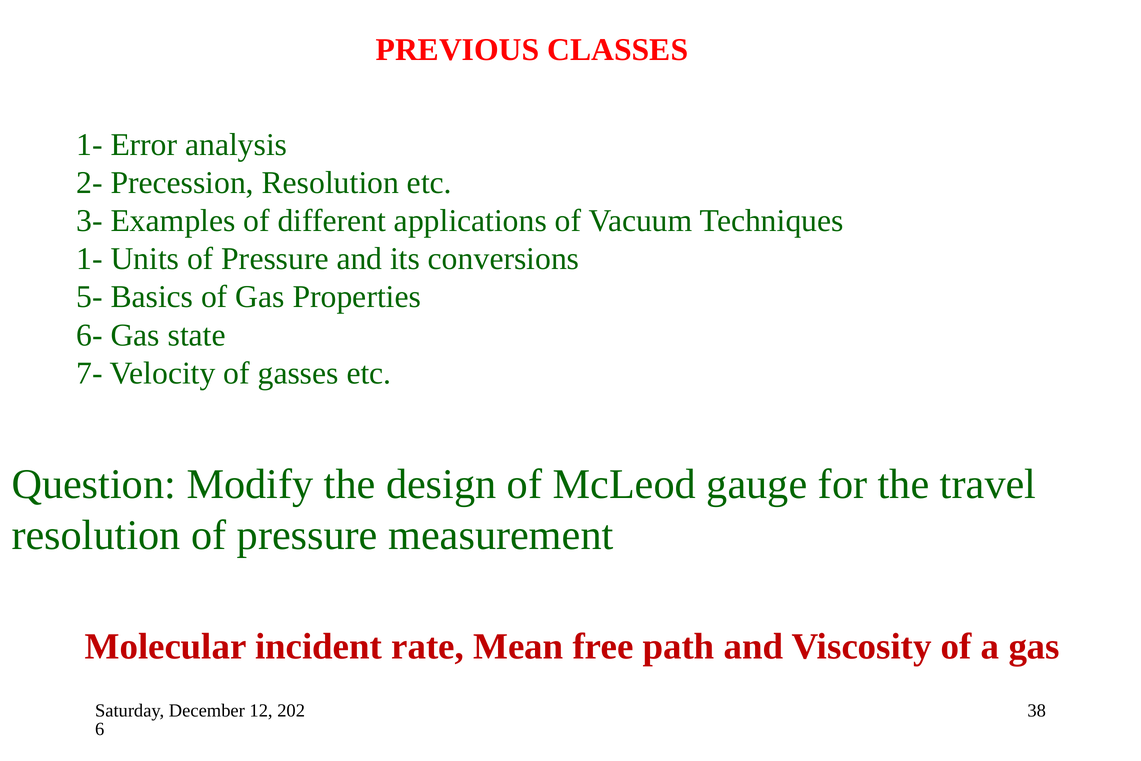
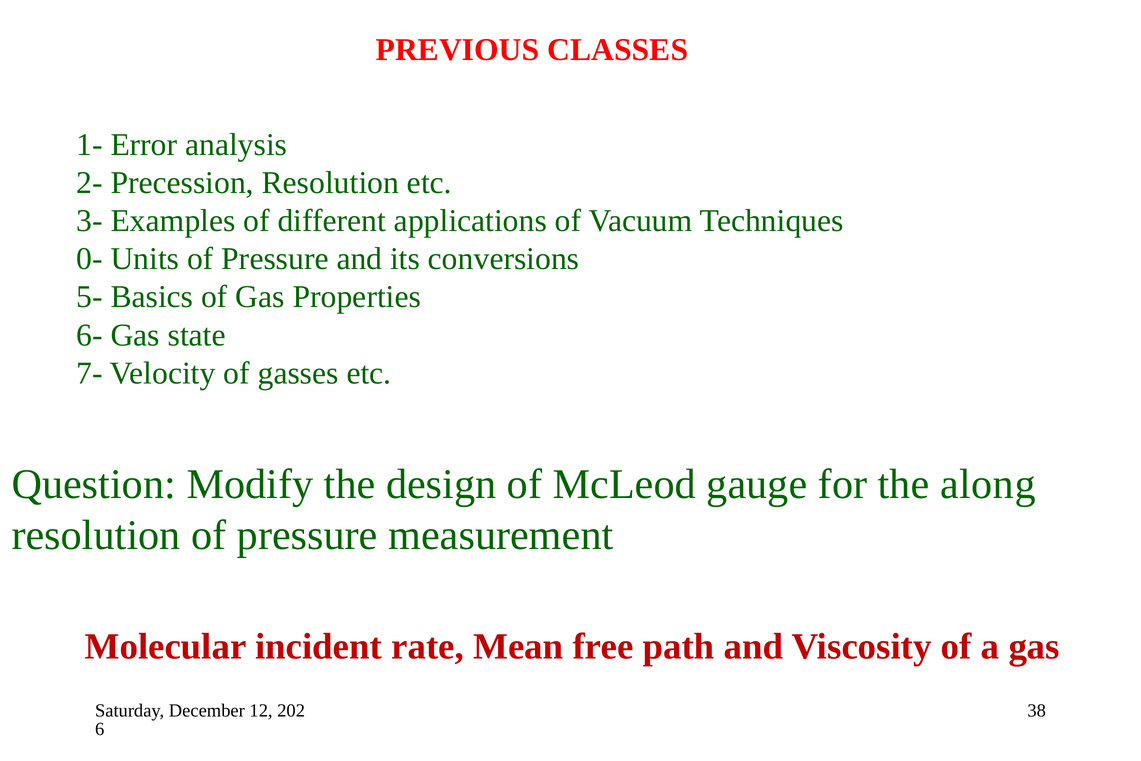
1- at (89, 259): 1- -> 0-
travel: travel -> along
